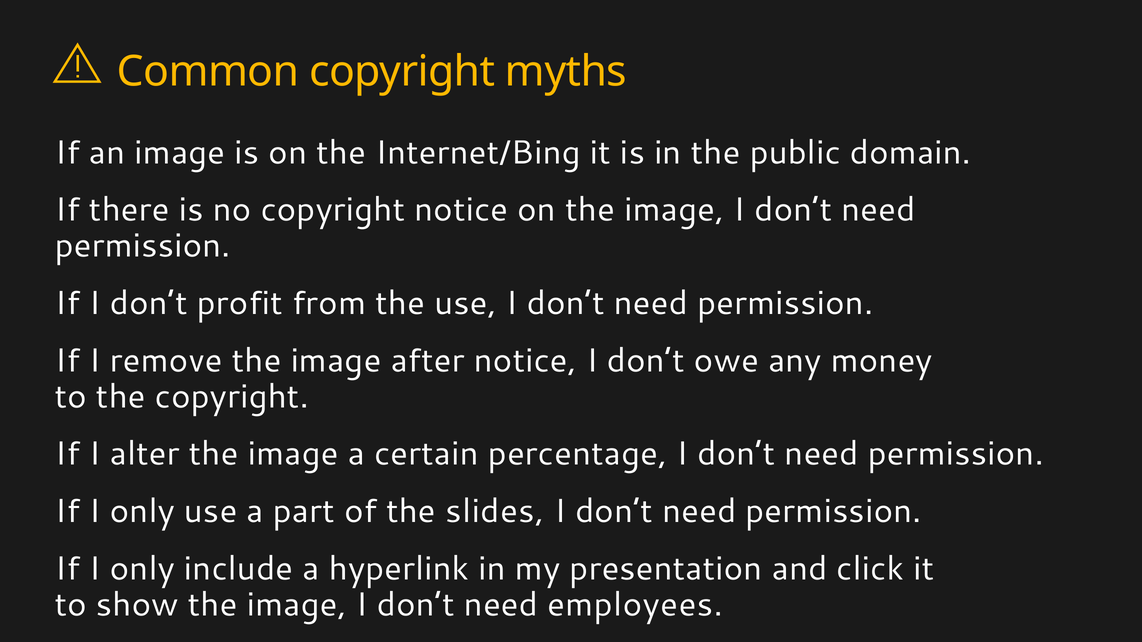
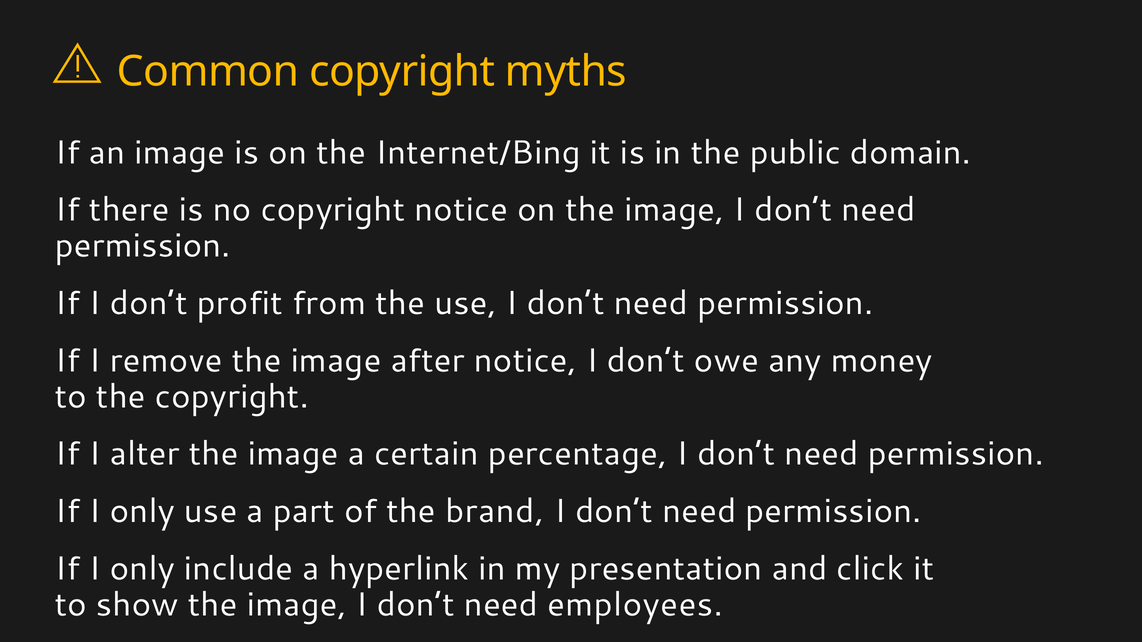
slides: slides -> brand
